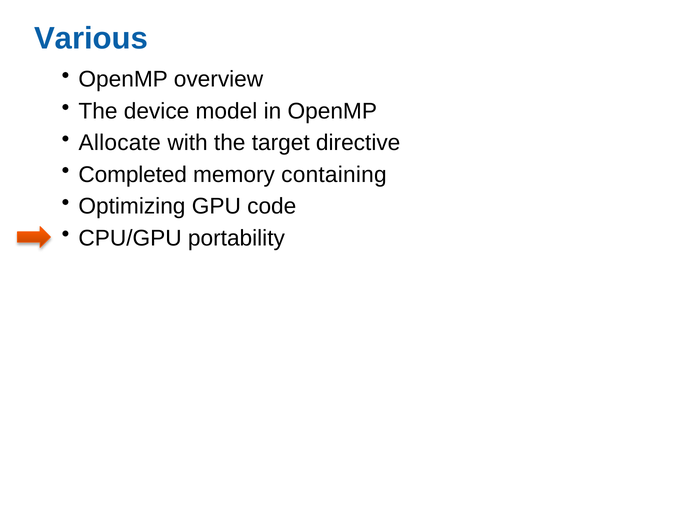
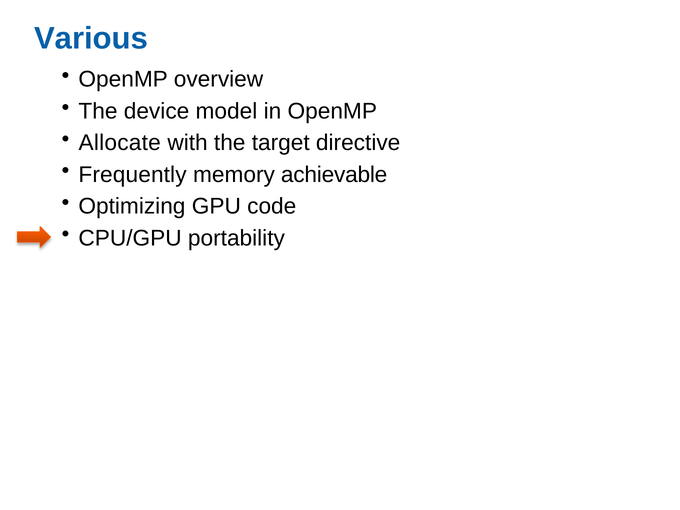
Completed: Completed -> Frequently
containing: containing -> achievable
